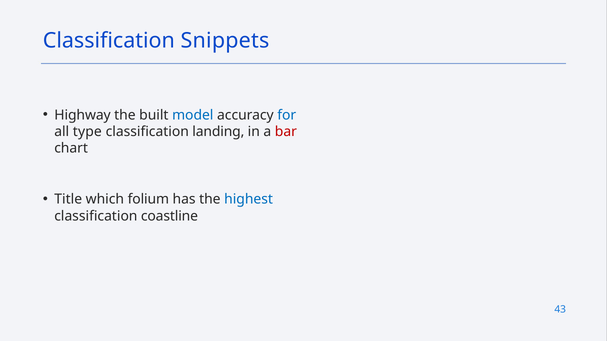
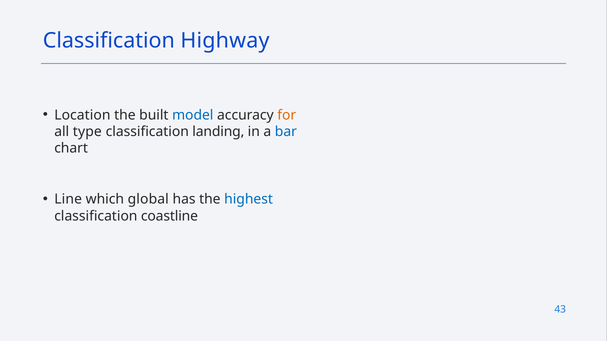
Snippets: Snippets -> Highway
Highway: Highway -> Location
for colour: blue -> orange
bar colour: red -> blue
Title: Title -> Line
folium: folium -> global
